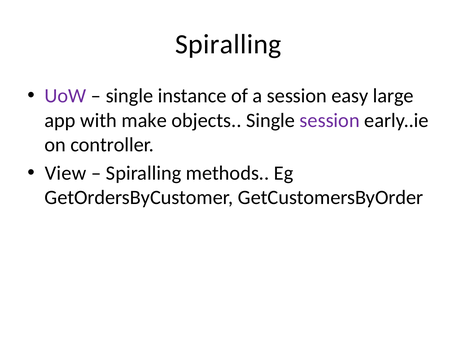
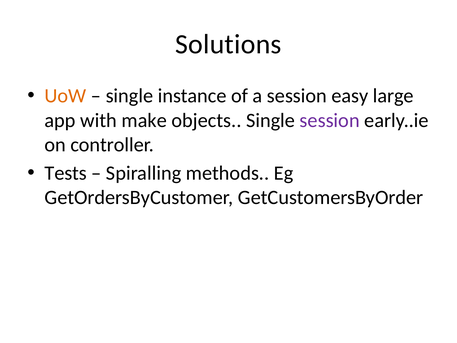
Spiralling at (228, 44): Spiralling -> Solutions
UoW colour: purple -> orange
View: View -> Tests
